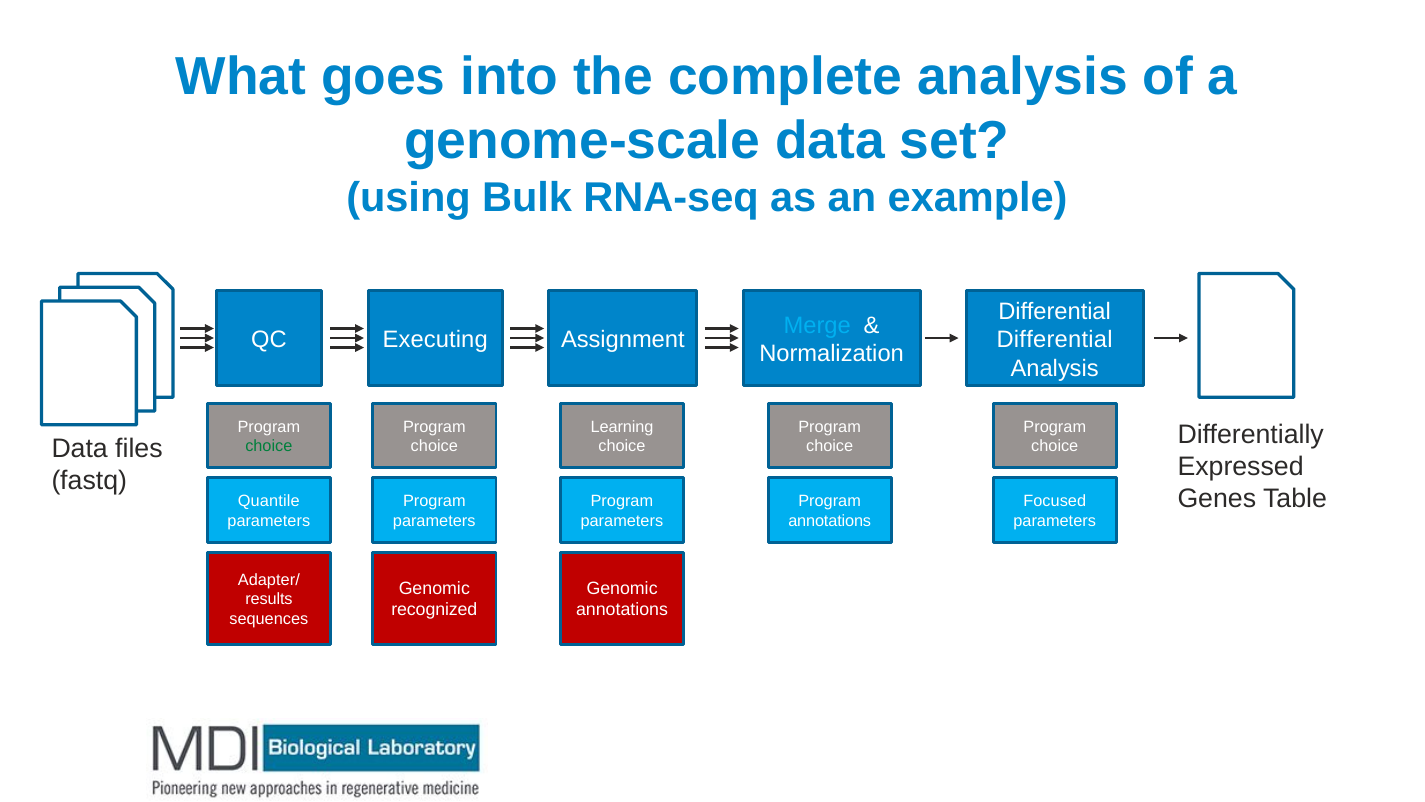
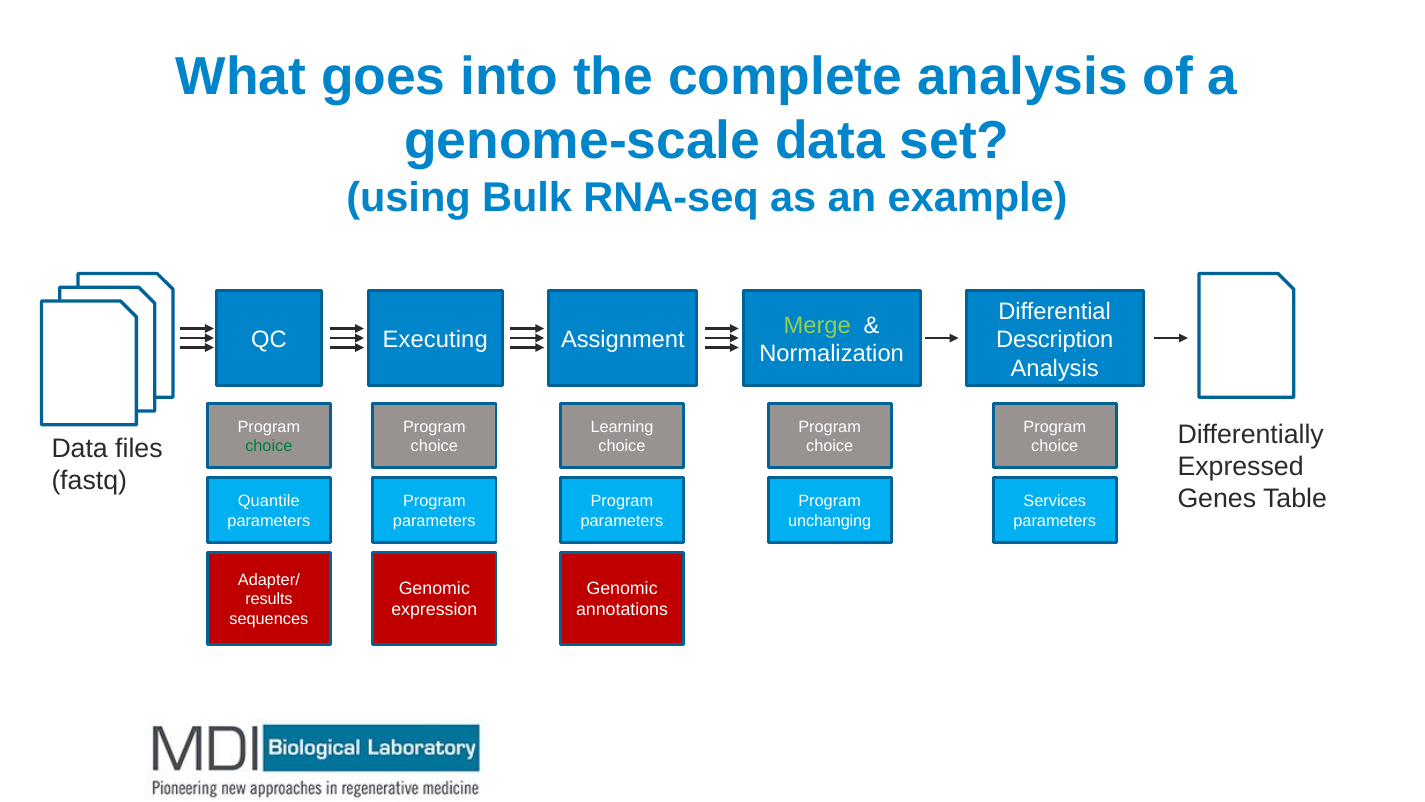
Merge colour: light blue -> light green
Differential at (1055, 340): Differential -> Description
Focused: Focused -> Services
annotations at (830, 521): annotations -> unchanging
recognized: recognized -> expression
